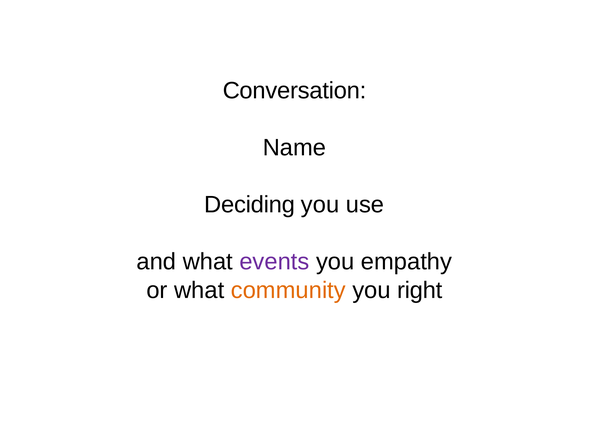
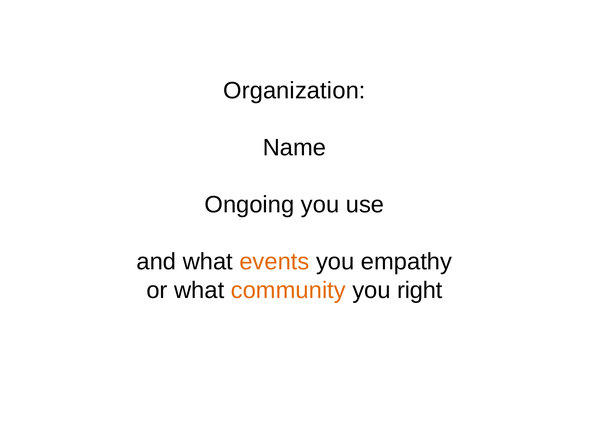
Conversation: Conversation -> Organization
Deciding: Deciding -> Ongoing
events colour: purple -> orange
